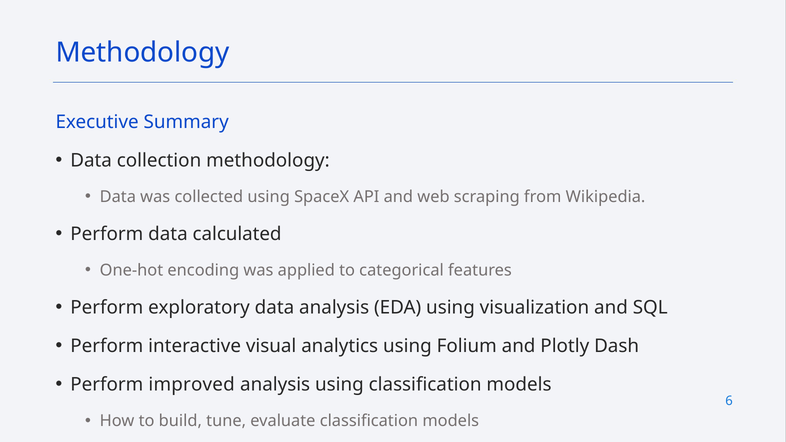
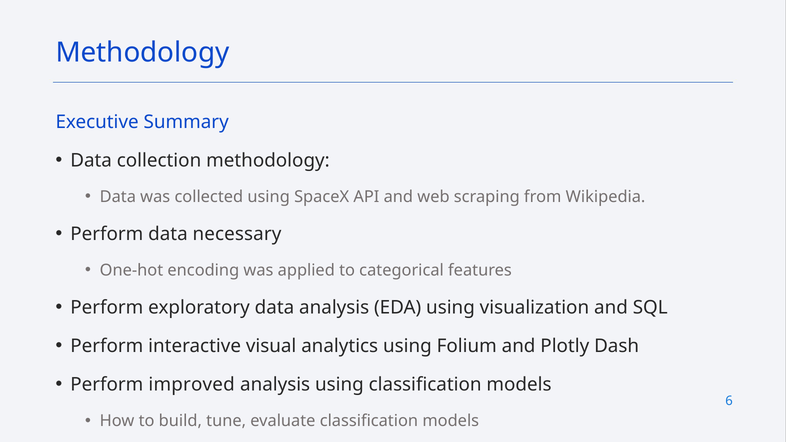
calculated: calculated -> necessary
